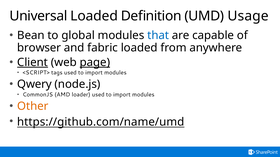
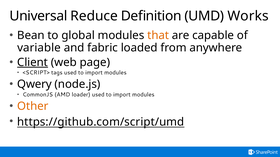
Universal Loaded: Loaded -> Reduce
Usage: Usage -> Works
that colour: blue -> orange
browser: browser -> variable
page underline: present -> none
https://github.com/name/umd: https://github.com/name/umd -> https://github.com/script/umd
